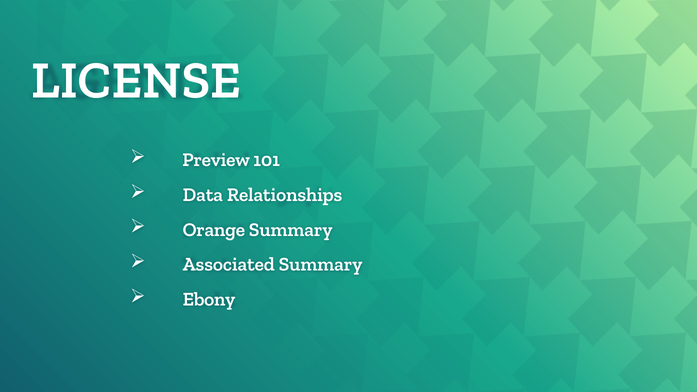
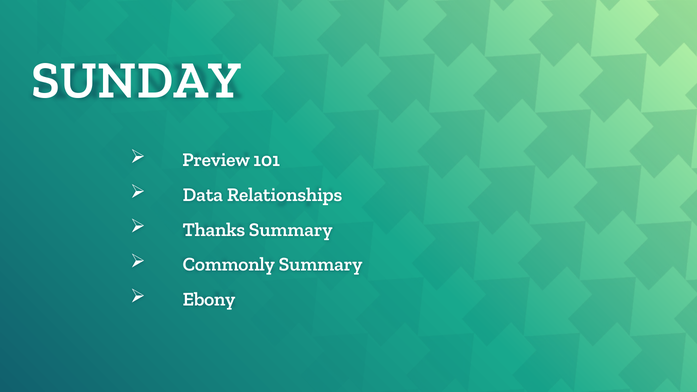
LICENSE: LICENSE -> SUNDAY
Orange: Orange -> Thanks
Associated: Associated -> Commonly
